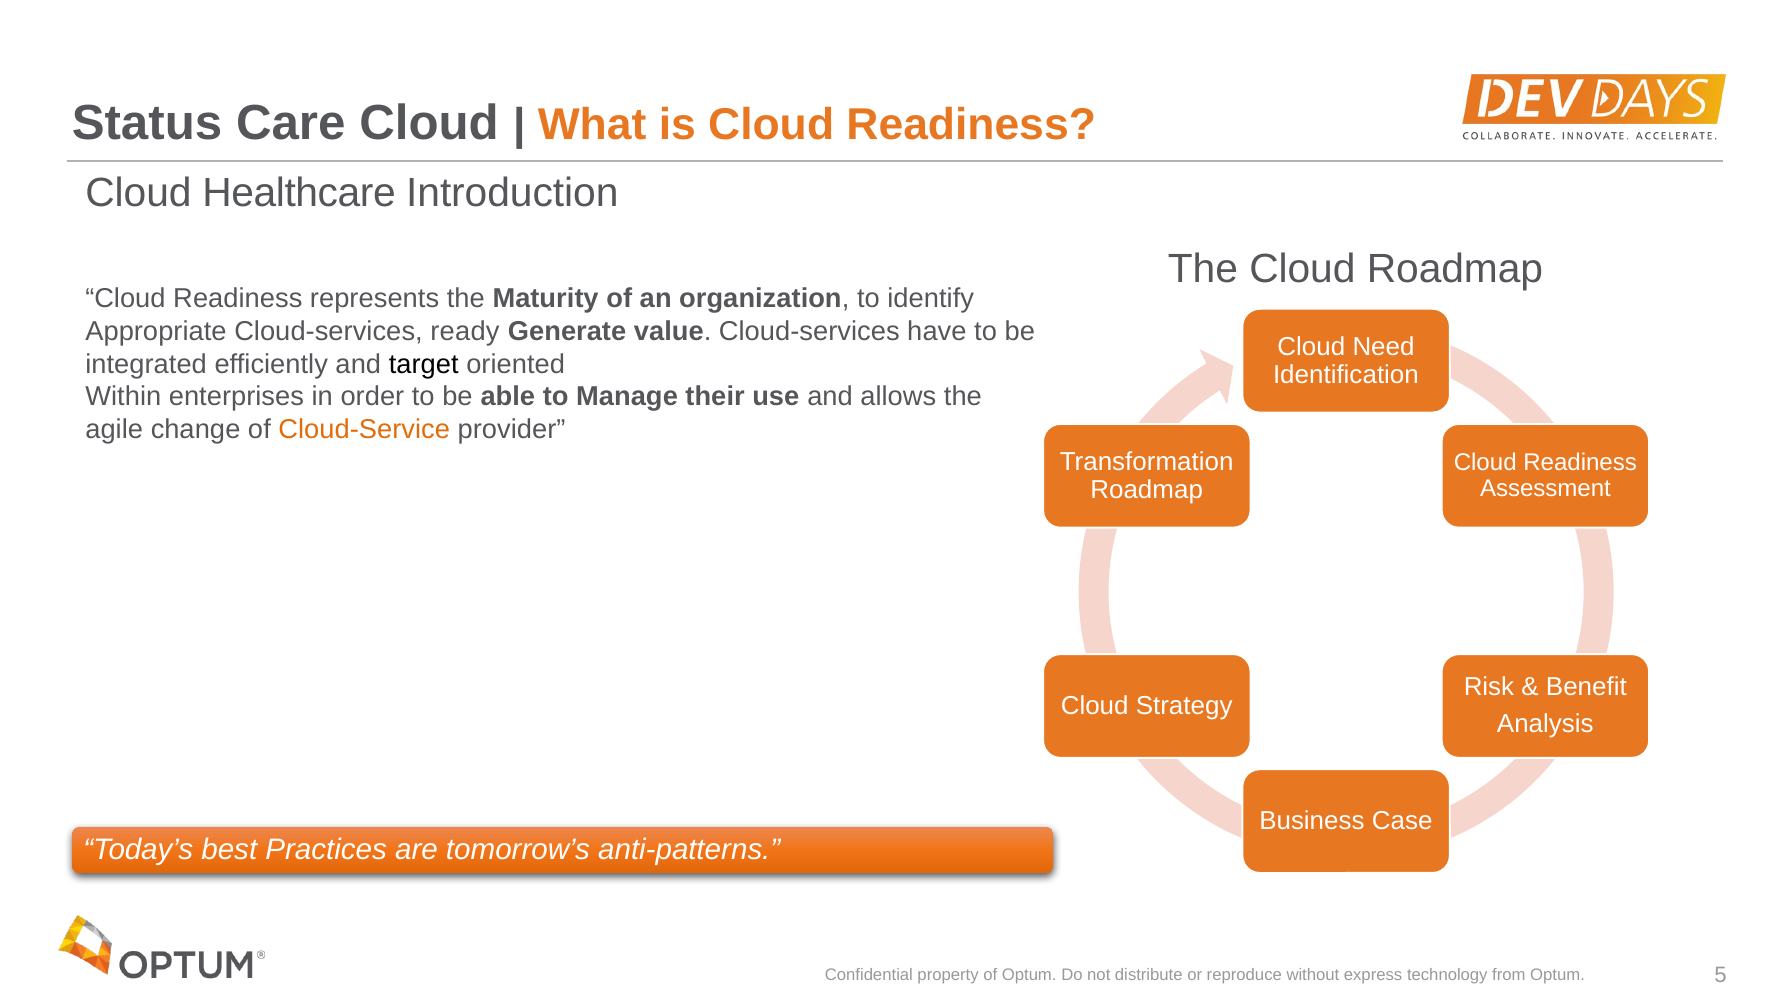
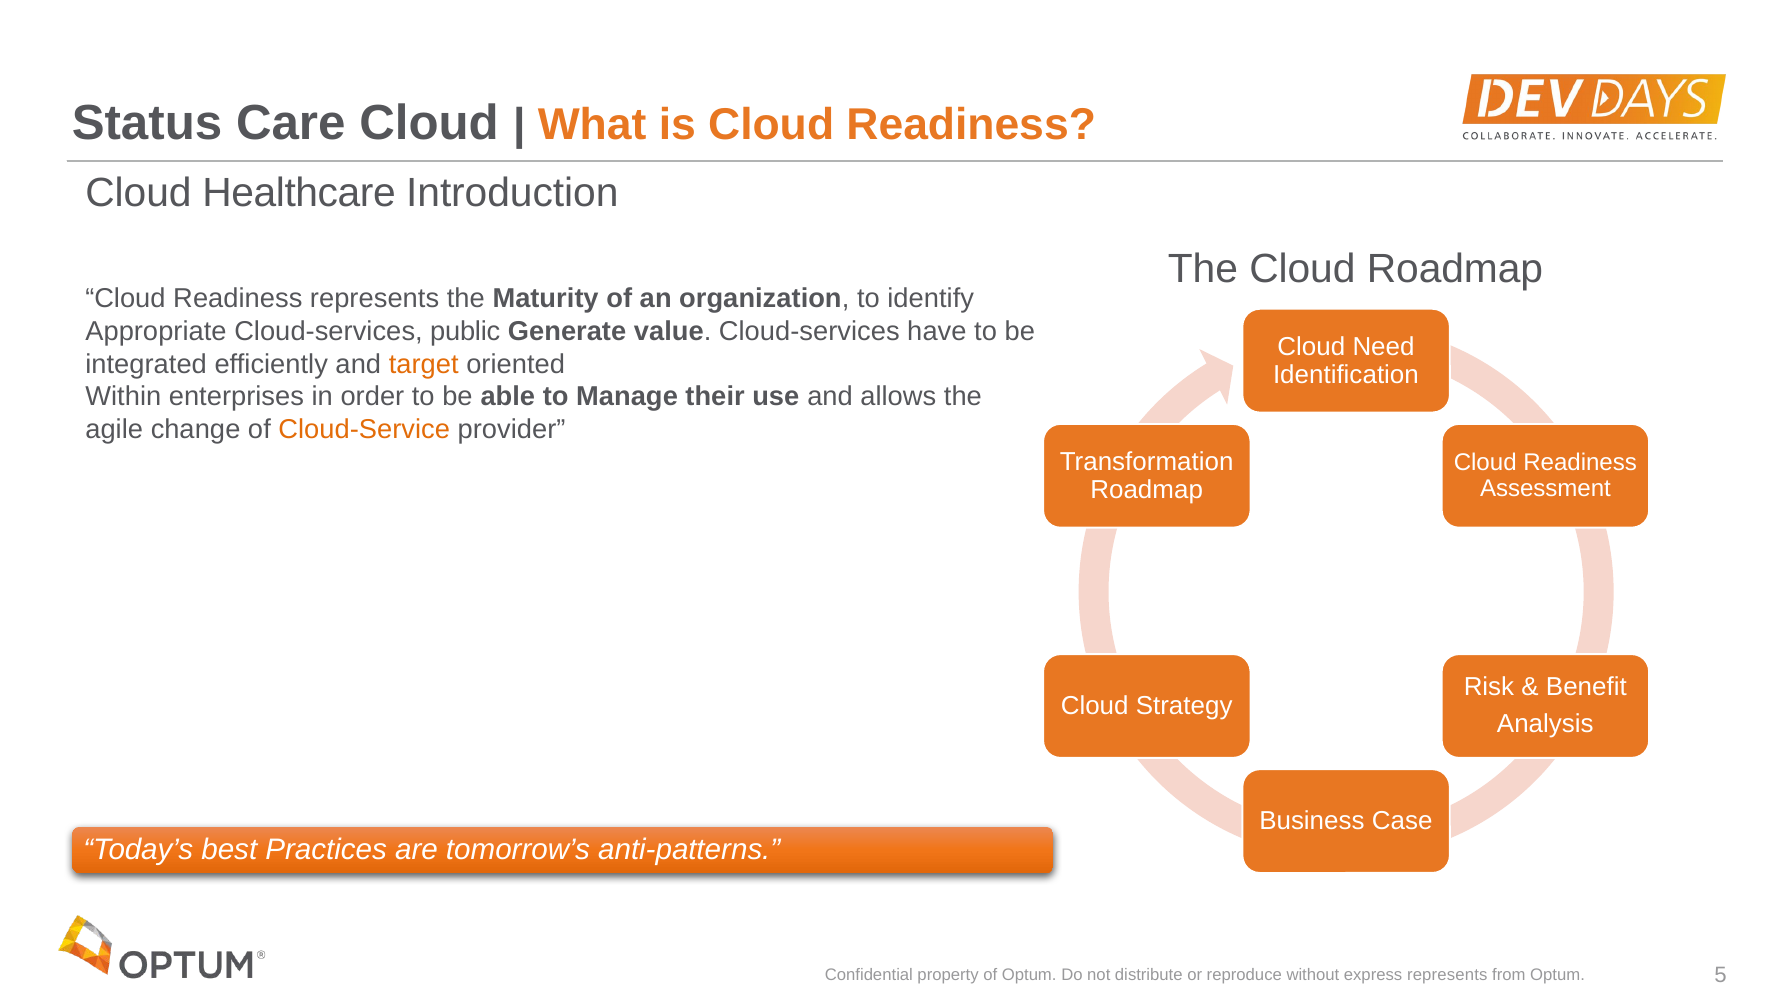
ready: ready -> public
target colour: black -> orange
express technology: technology -> represents
